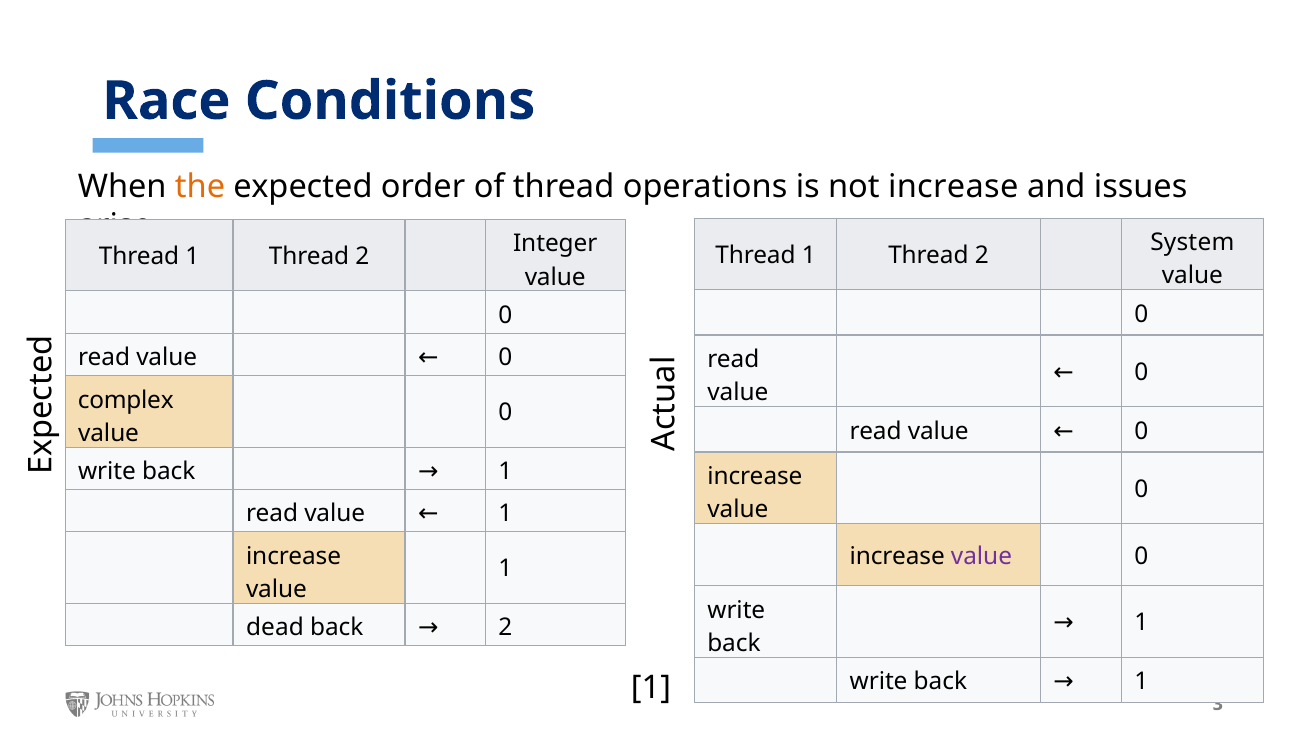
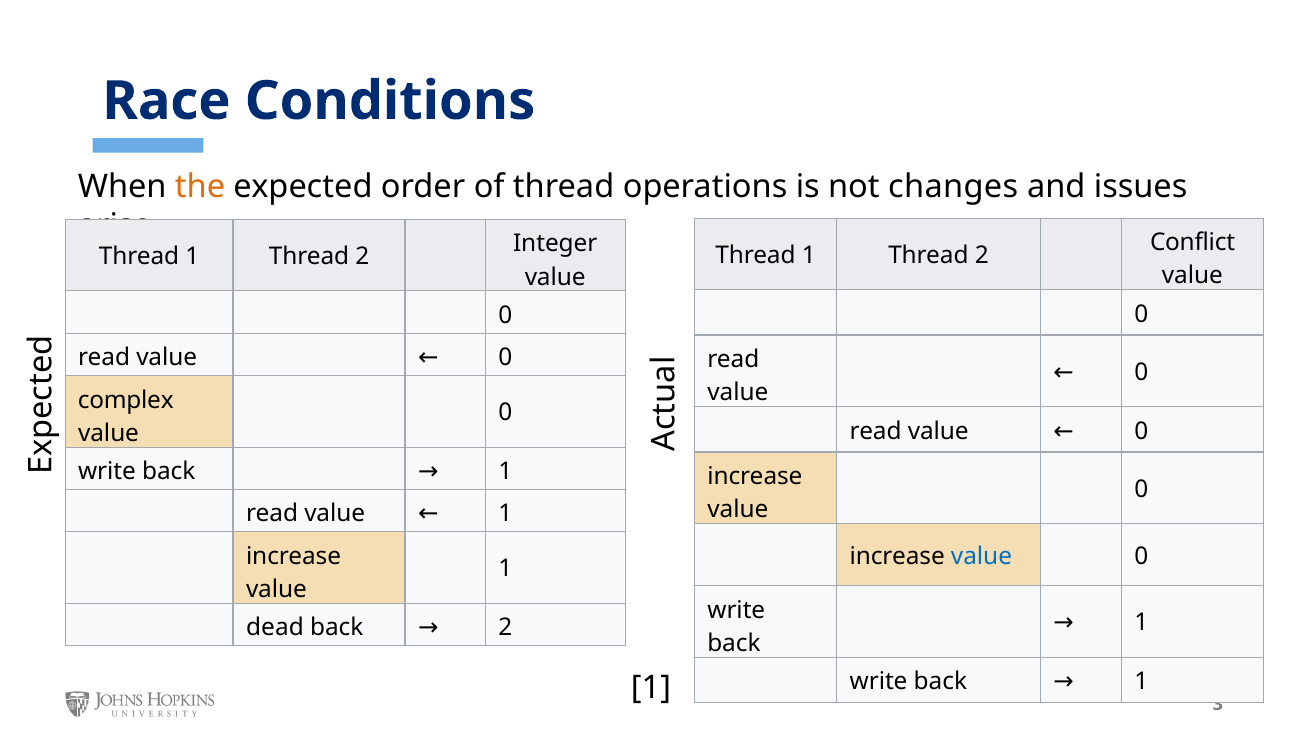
not increase: increase -> changes
System: System -> Conflict
value at (982, 556) colour: purple -> blue
